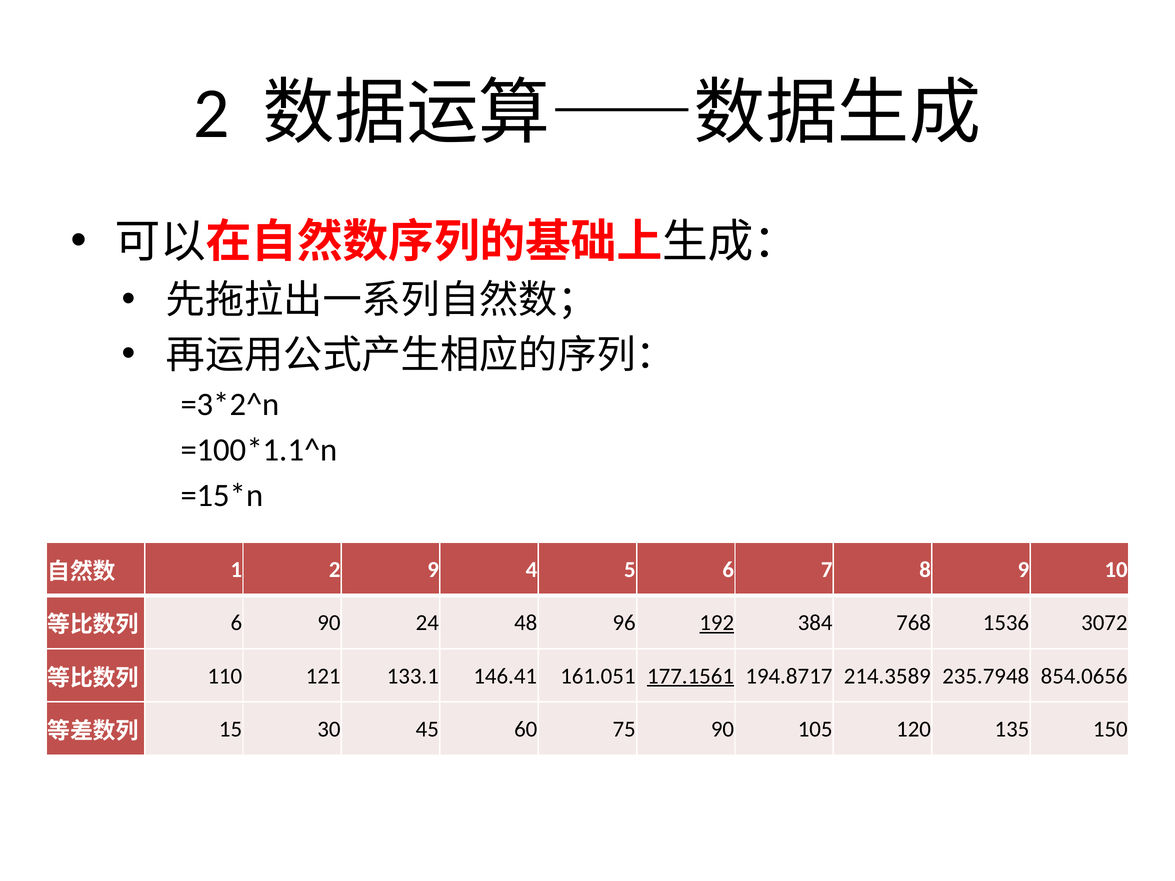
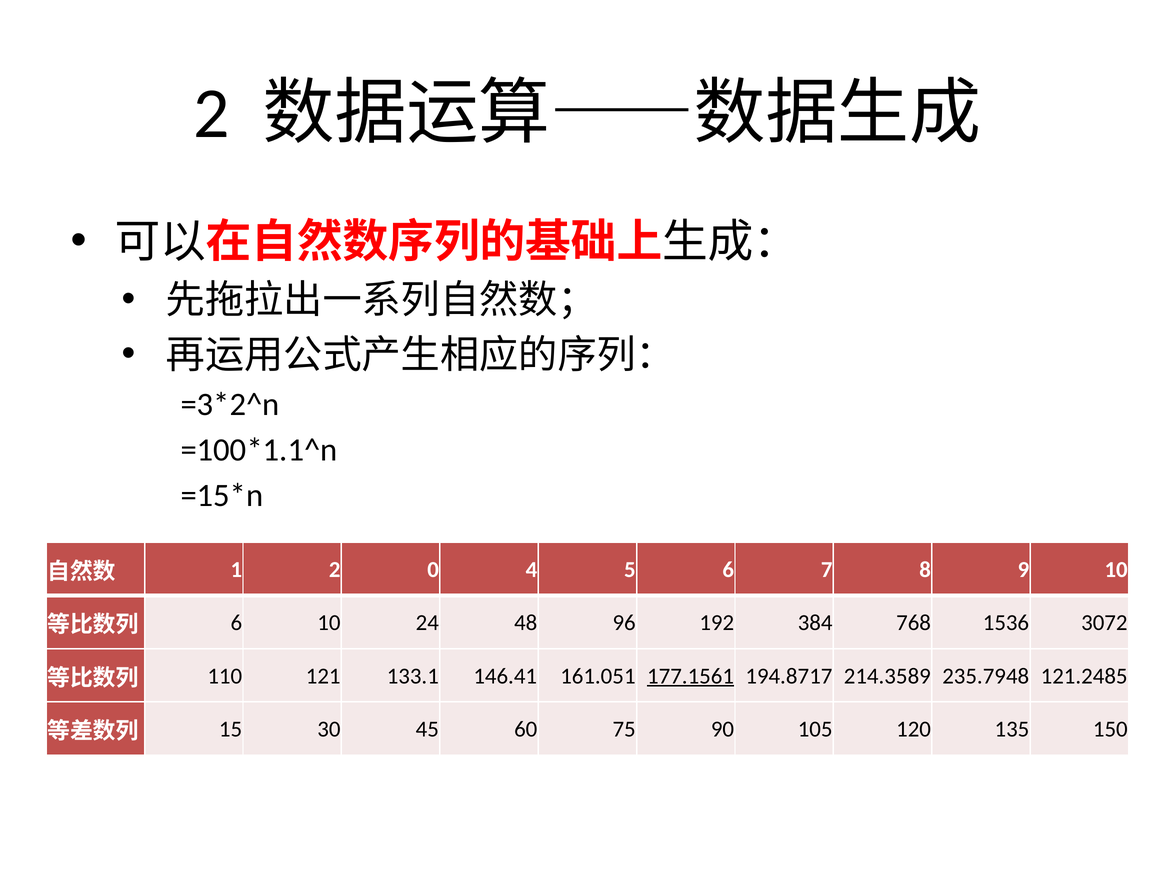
2 9: 9 -> 0
6 90: 90 -> 10
192 underline: present -> none
854.0656: 854.0656 -> 121.2485
